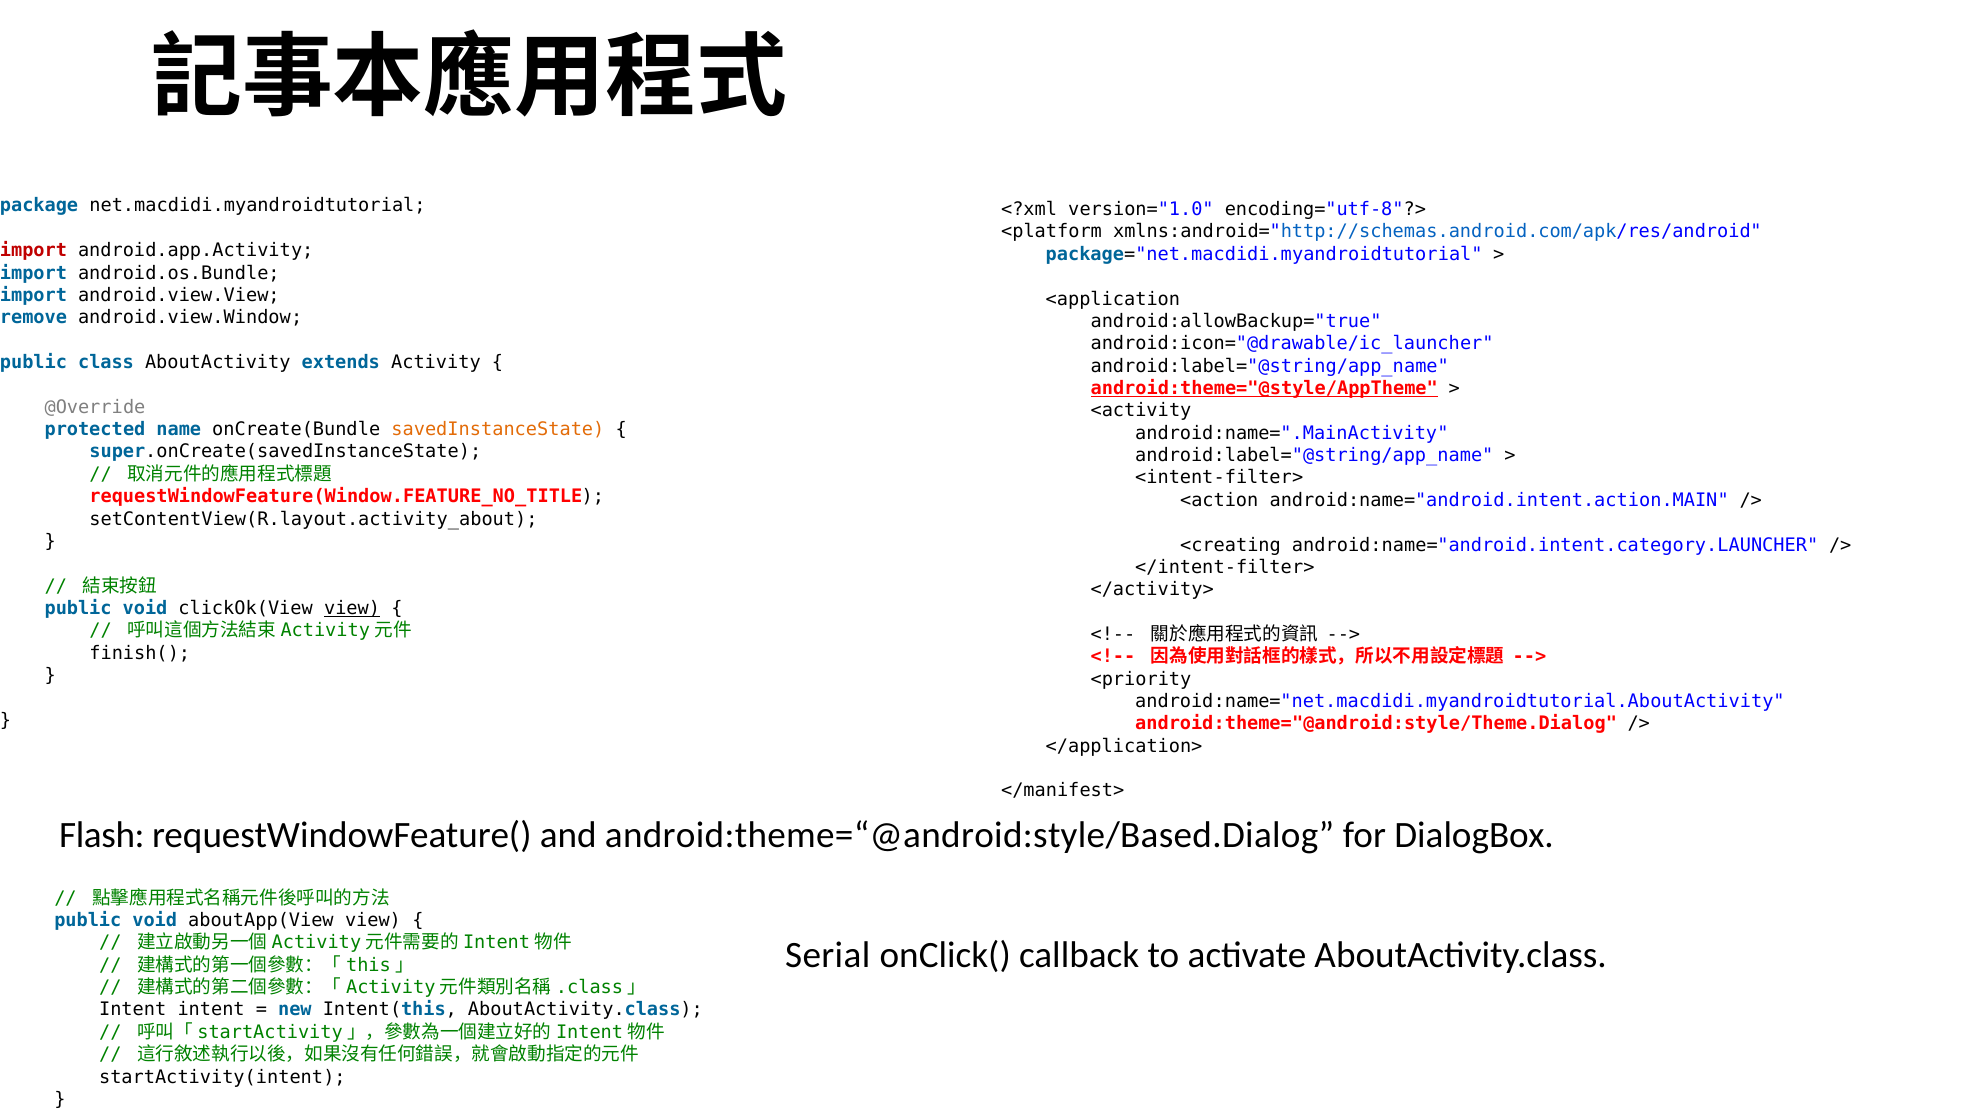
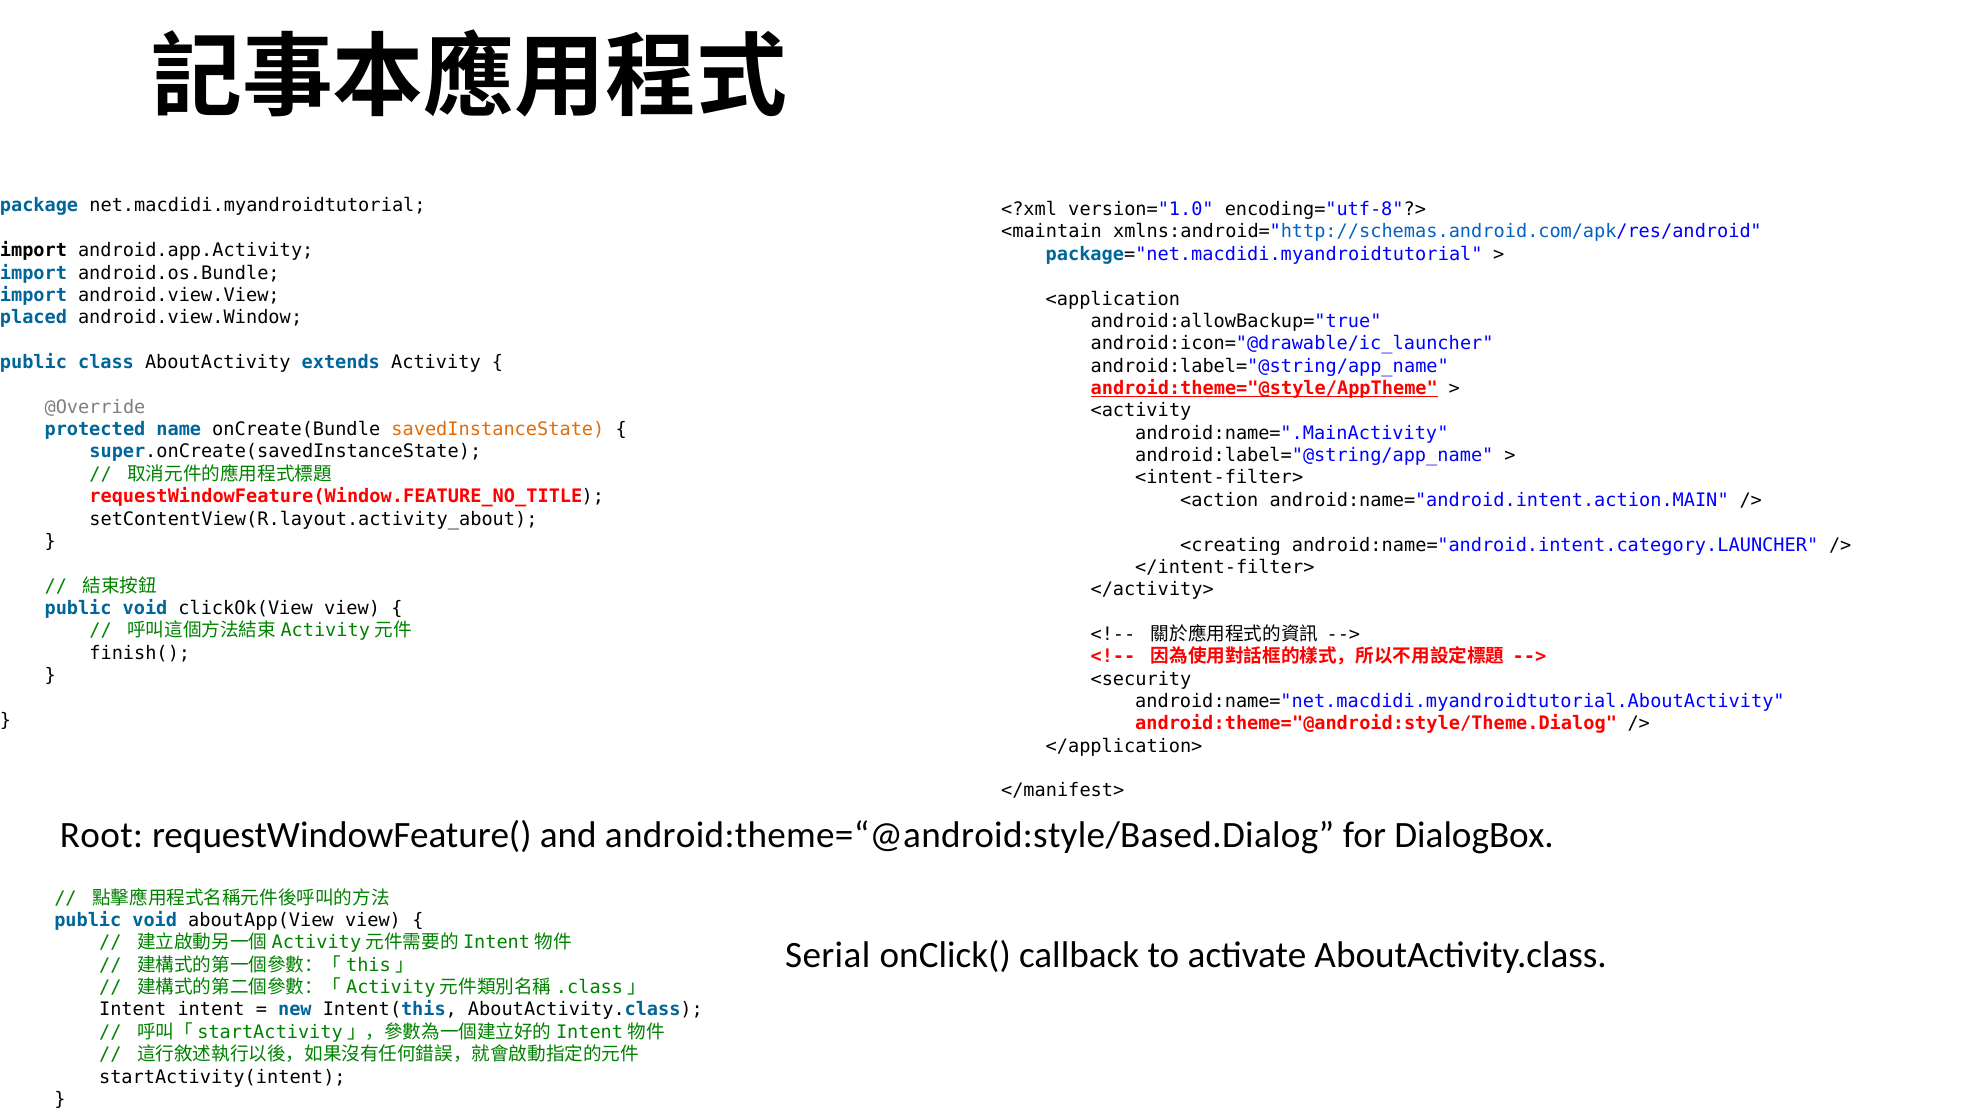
<platform: <platform -> <maintain
import at (34, 251) colour: red -> black
remove: remove -> placed
view at (352, 609) underline: present -> none
<priority: <priority -> <security
Flash: Flash -> Root
